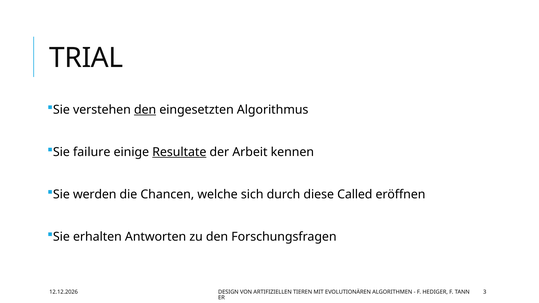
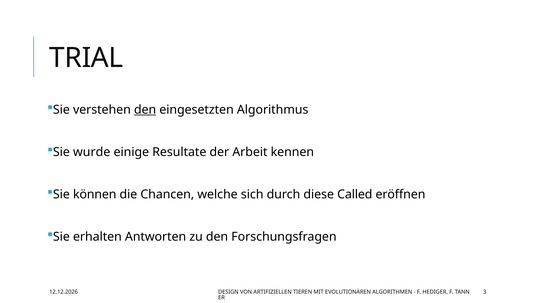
failure: failure -> wurde
Resultate underline: present -> none
werden: werden -> können
